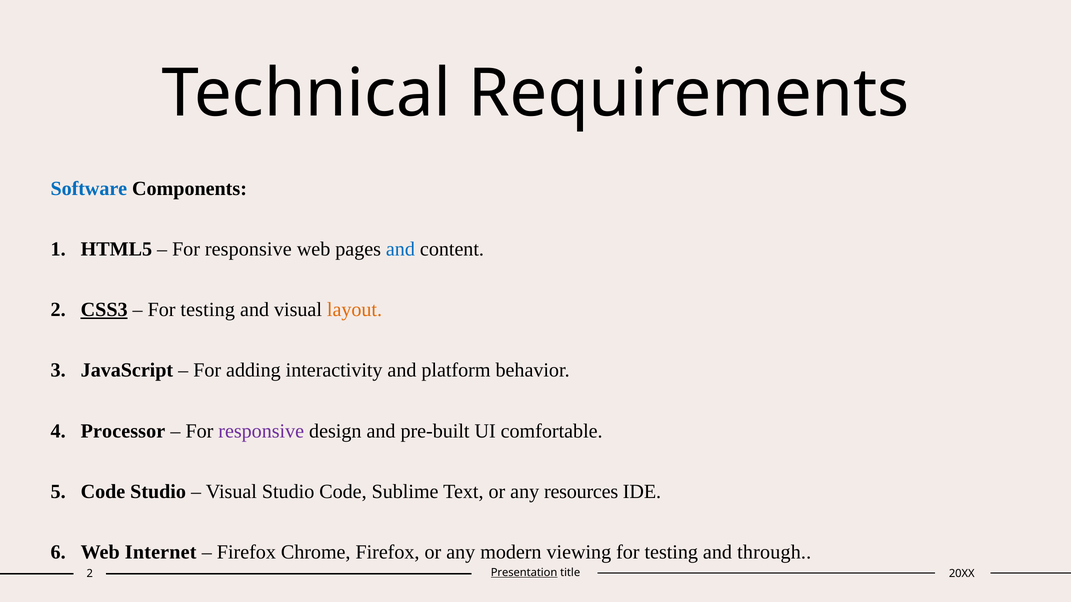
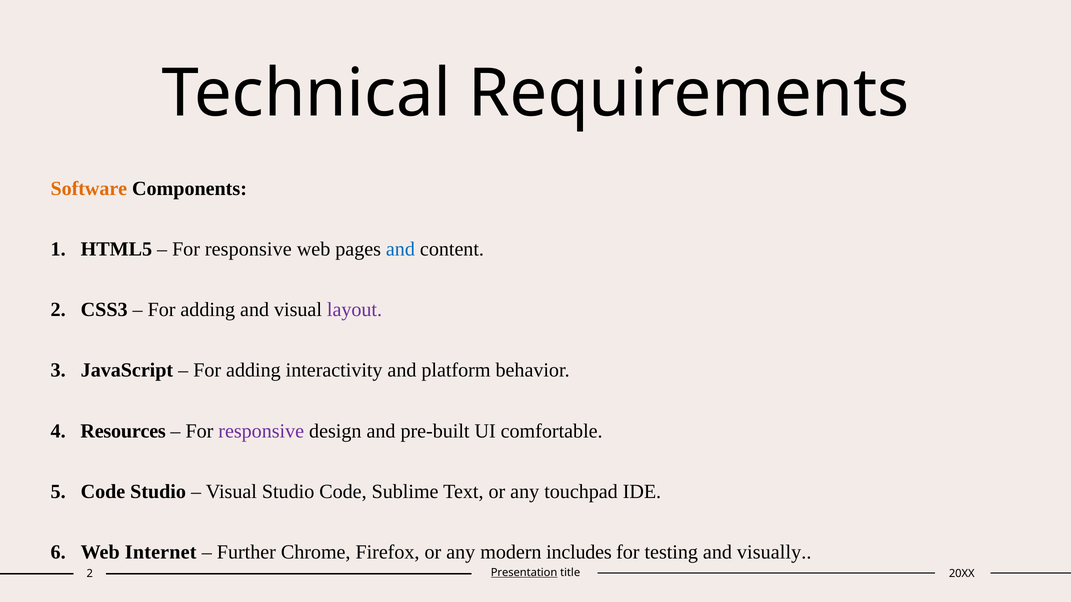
Software colour: blue -> orange
CSS3 underline: present -> none
testing at (208, 310): testing -> adding
layout colour: orange -> purple
Processor: Processor -> Resources
resources: resources -> touchpad
Firefox at (246, 553): Firefox -> Further
viewing: viewing -> includes
through: through -> visually
